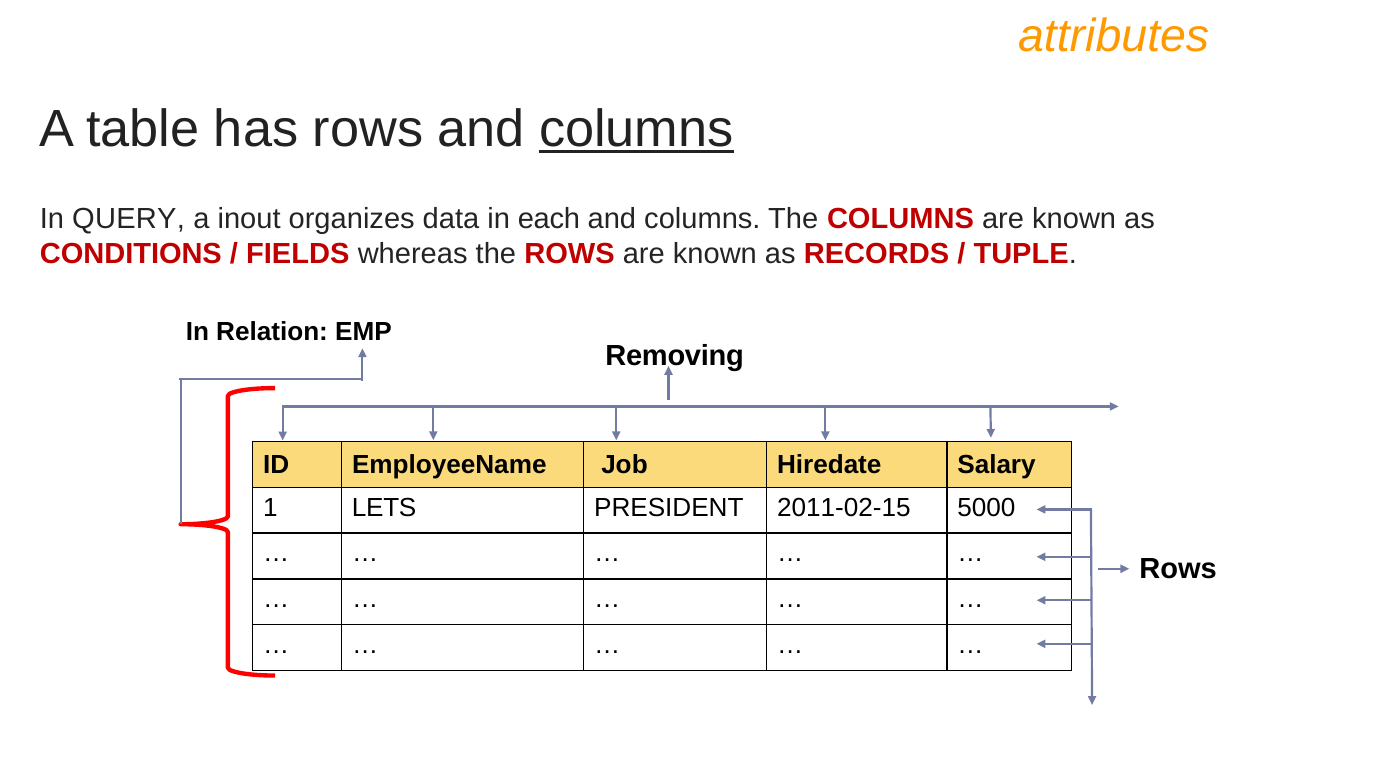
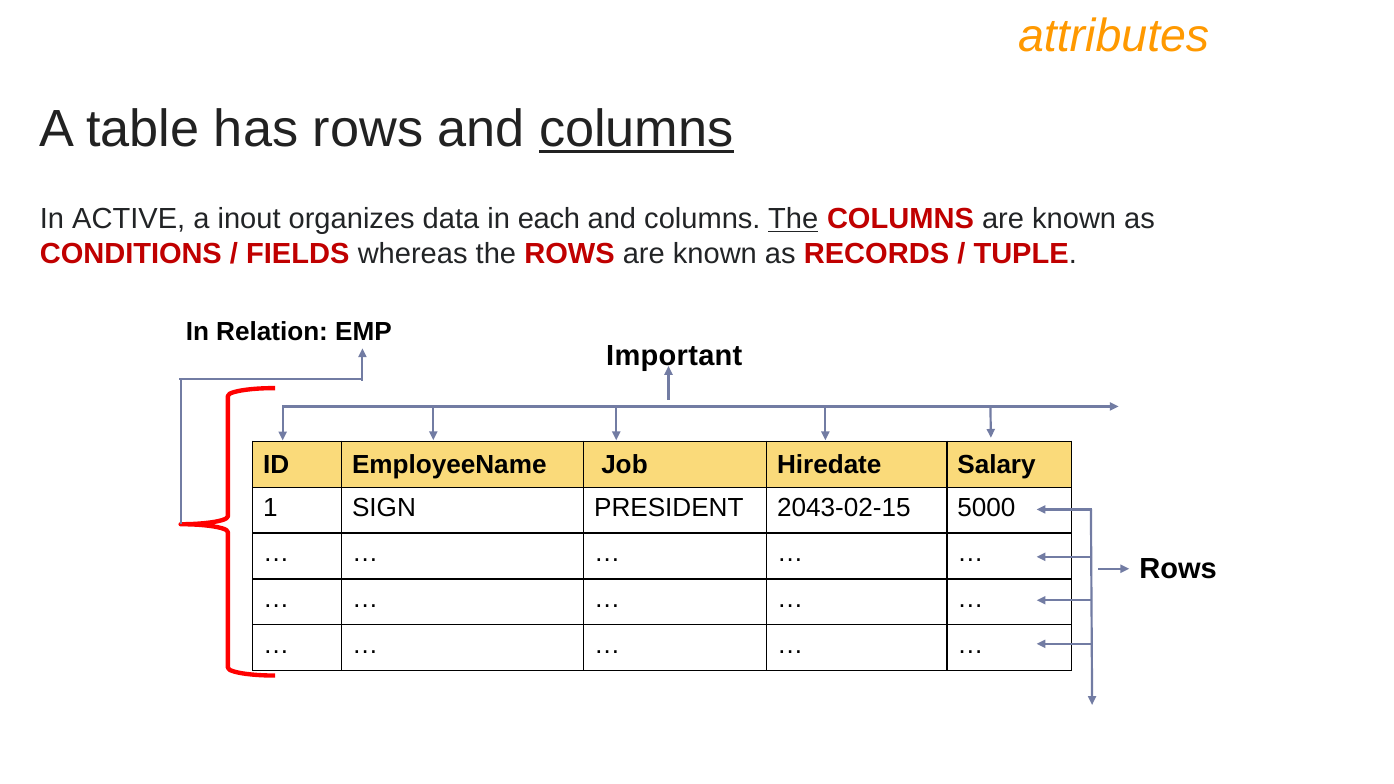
QUERY: QUERY -> ACTIVE
The at (793, 219) underline: none -> present
Removing: Removing -> Important
LETS: LETS -> SIGN
2011-02-15: 2011-02-15 -> 2043-02-15
